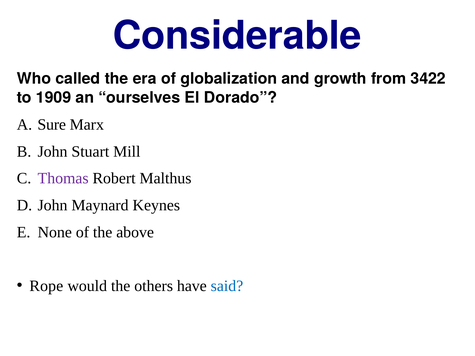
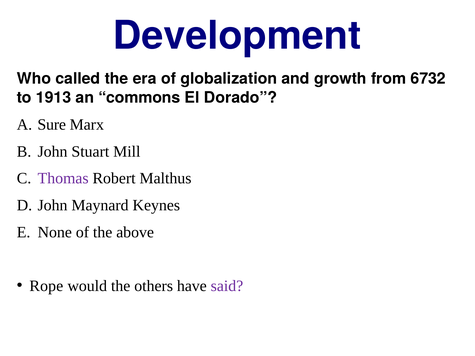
Considerable: Considerable -> Development
3422: 3422 -> 6732
1909: 1909 -> 1913
ourselves: ourselves -> commons
said colour: blue -> purple
